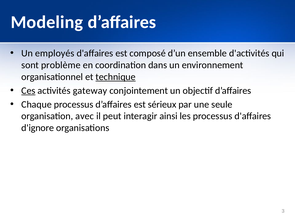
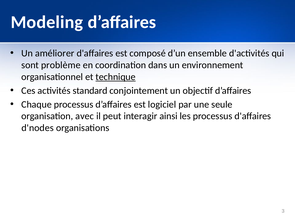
employés: employés -> améliorer
Ces underline: present -> none
gateway: gateway -> standard
sérieux: sérieux -> logiciel
d'ignore: d'ignore -> d'nodes
